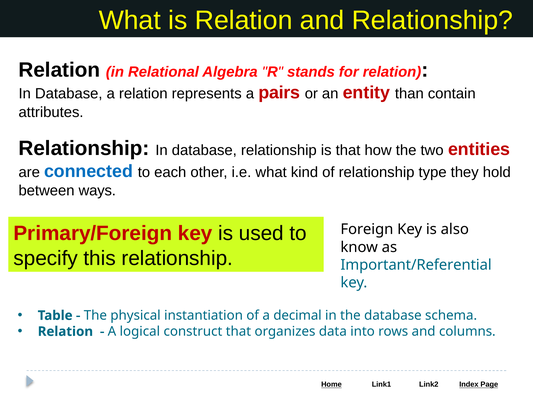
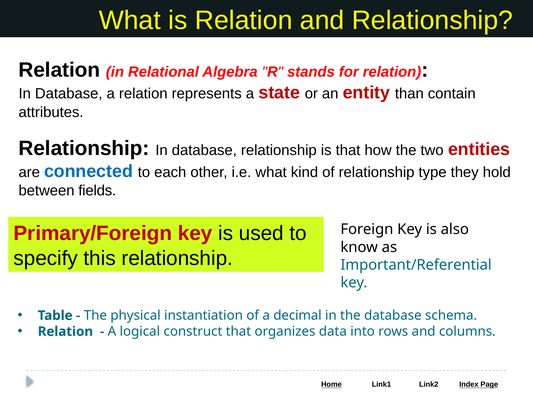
pairs: pairs -> state
ways: ways -> fields
